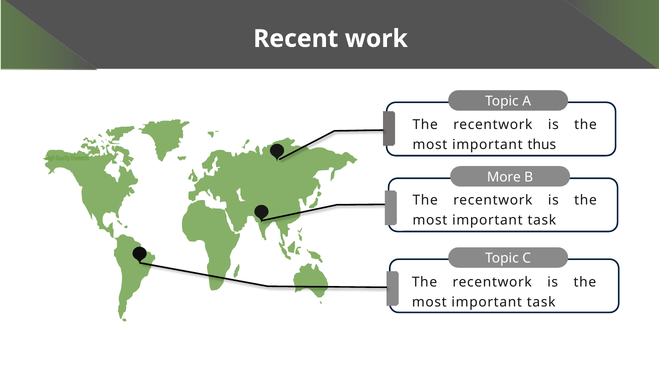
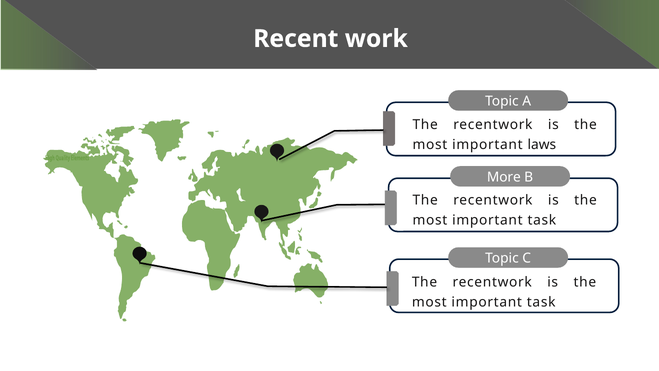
thus: thus -> laws
